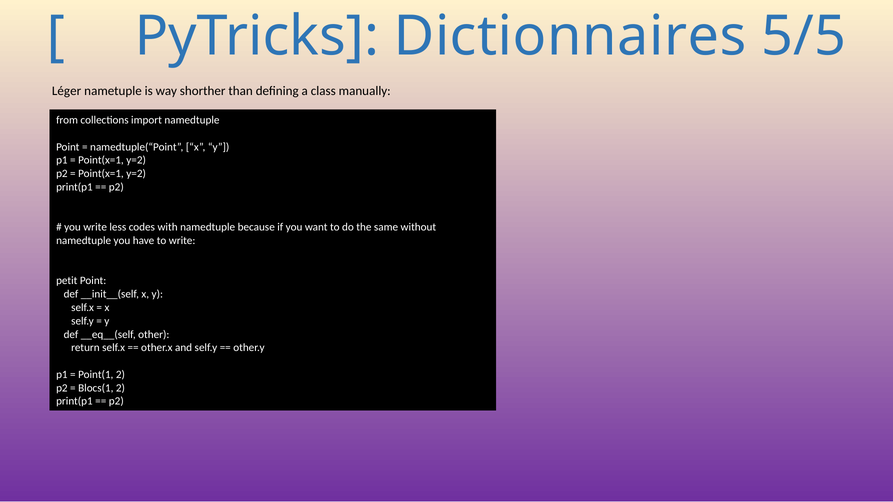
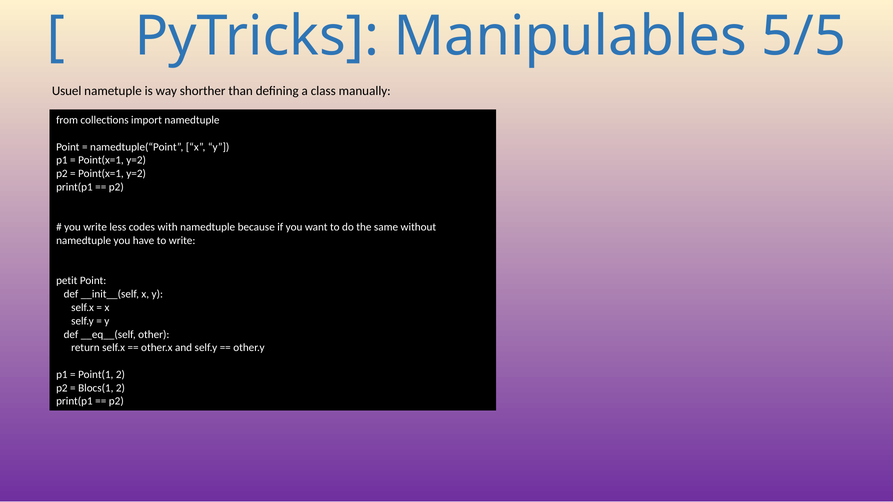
Dictionnaires: Dictionnaires -> Manipulables
Léger: Léger -> Usuel
